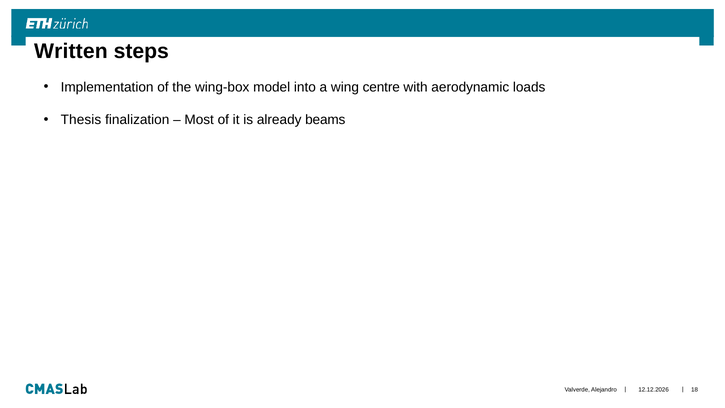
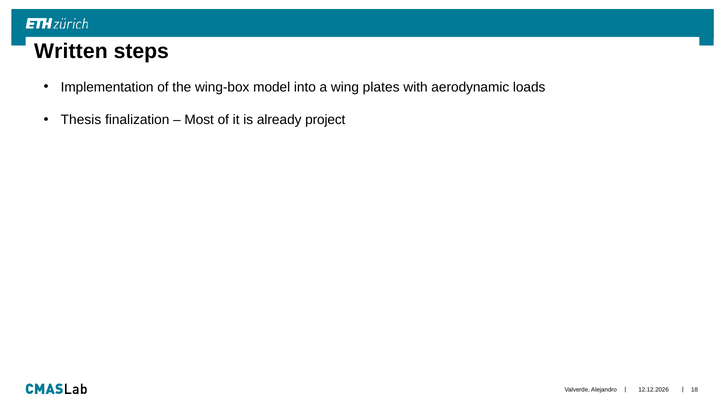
centre: centre -> plates
beams: beams -> project
